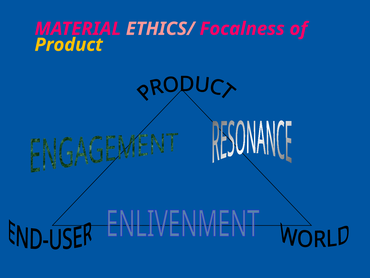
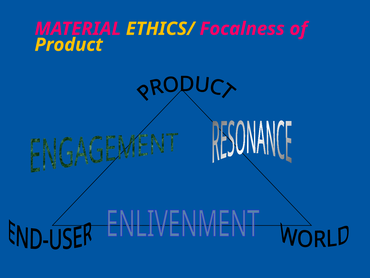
ETHICS/ colour: pink -> yellow
